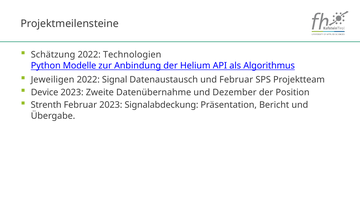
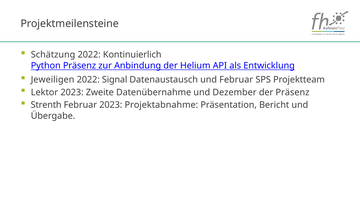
Technologien: Technologien -> Kontinuierlich
Python Modelle: Modelle -> Präsenz
Algorithmus: Algorithmus -> Entwicklung
Device: Device -> Lektor
der Position: Position -> Präsenz
Signalabdeckung: Signalabdeckung -> Projektabnahme
